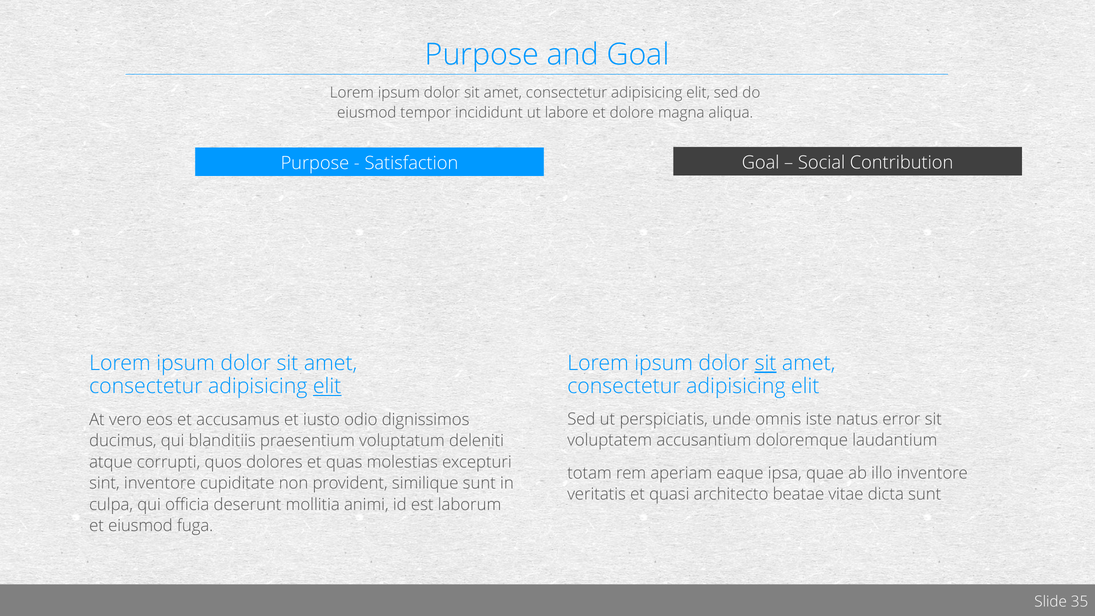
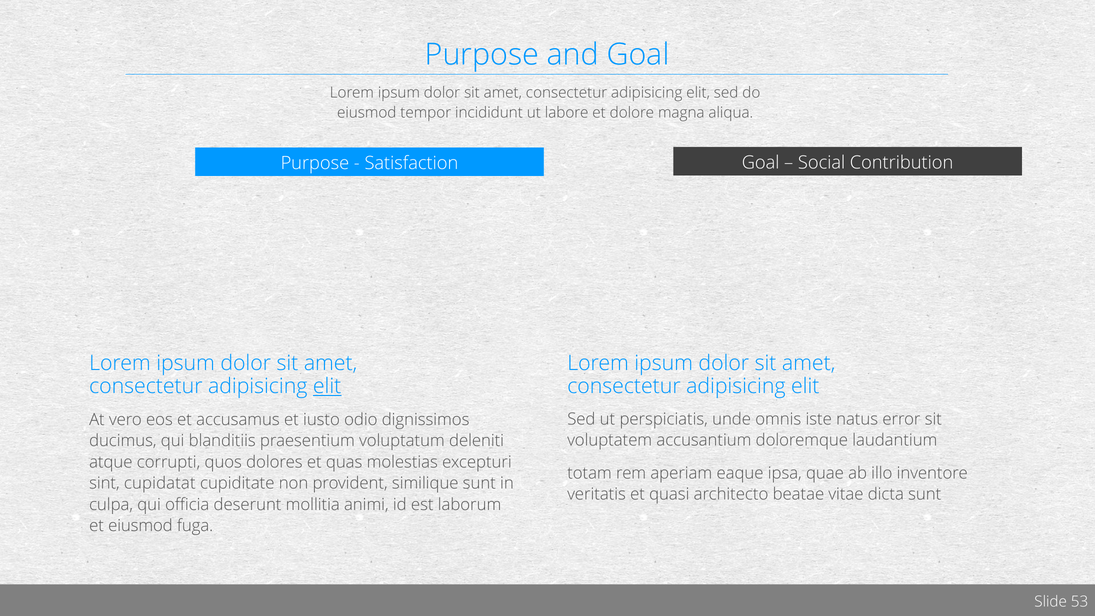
sit at (766, 363) underline: present -> none
sint inventore: inventore -> cupidatat
35: 35 -> 53
